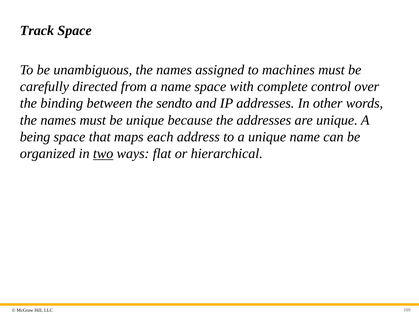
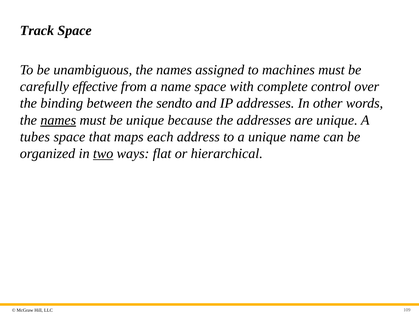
directed: directed -> effective
names at (58, 120) underline: none -> present
being: being -> tubes
